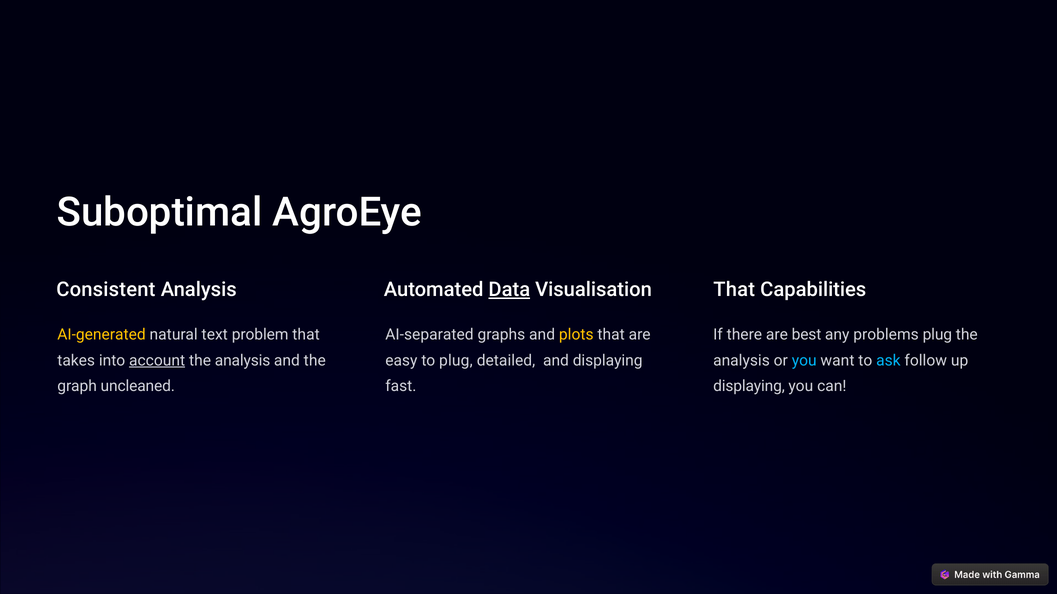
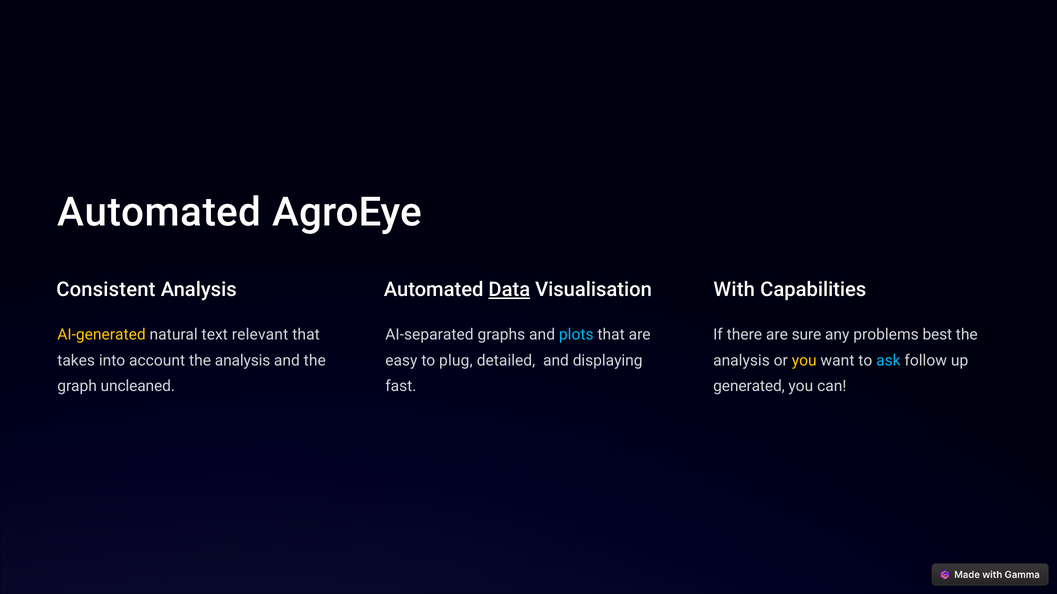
Suboptimal at (160, 213): Suboptimal -> Automated
That at (734, 290): That -> With
problem: problem -> relevant
plots colour: yellow -> light blue
best: best -> sure
problems plug: plug -> best
account underline: present -> none
you at (804, 361) colour: light blue -> yellow
displaying at (749, 386): displaying -> generated
